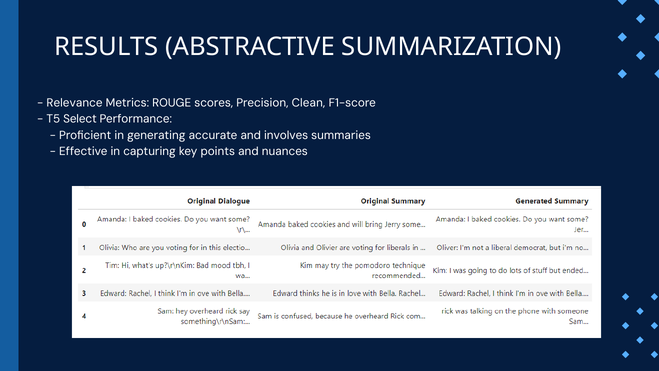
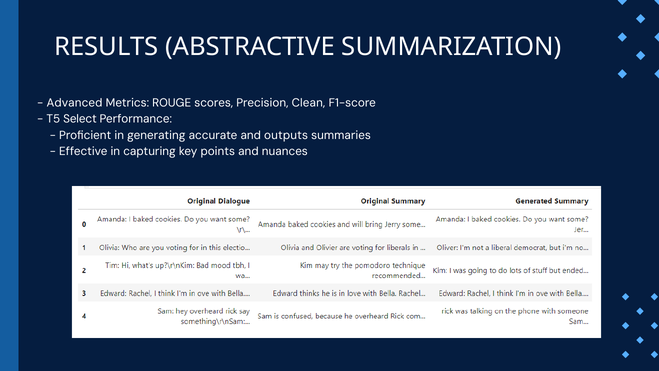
Relevance: Relevance -> Advanced
involves: involves -> outputs
